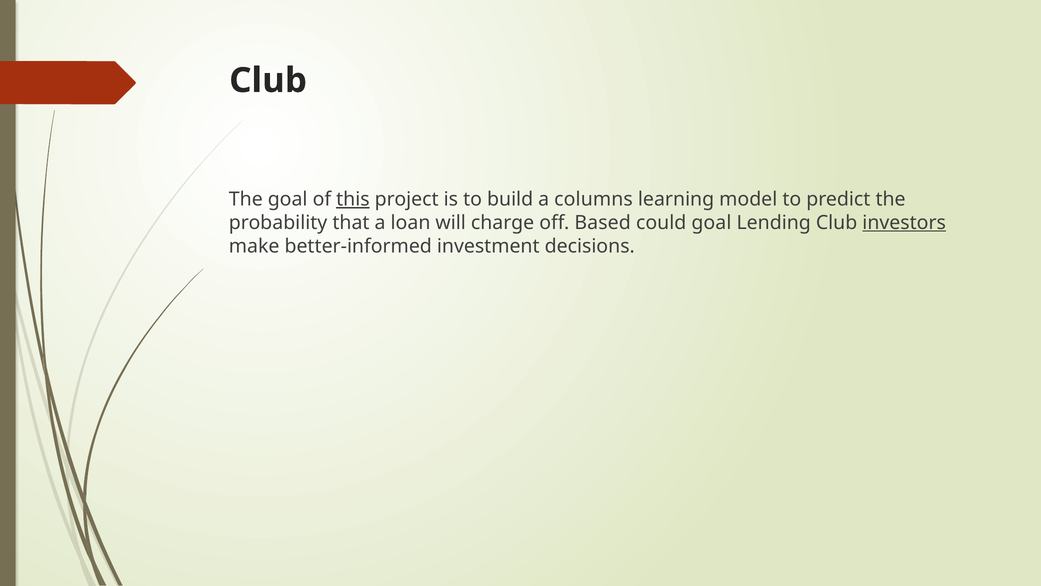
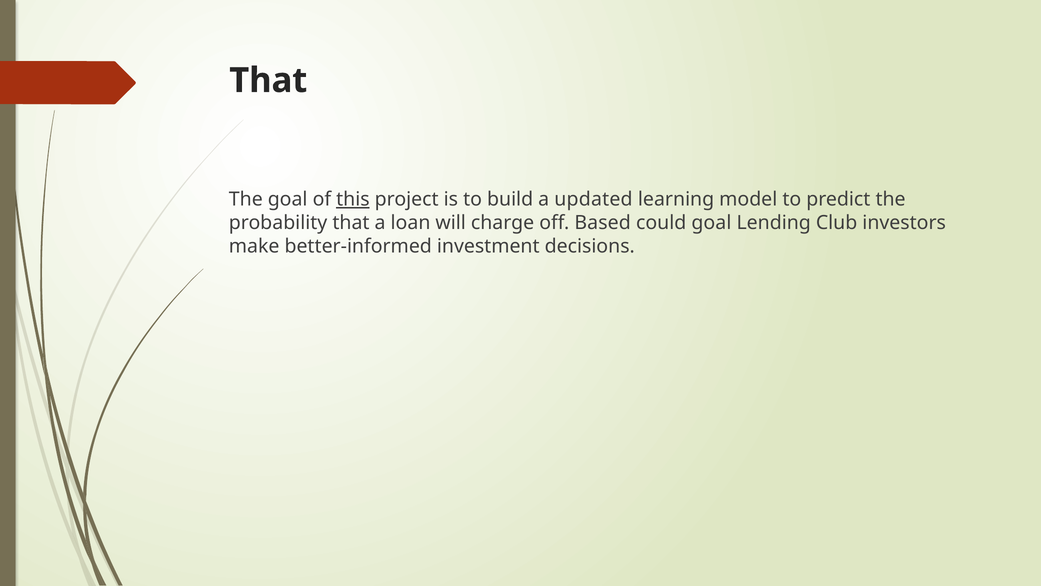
Club at (268, 80): Club -> That
columns: columns -> updated
investors underline: present -> none
